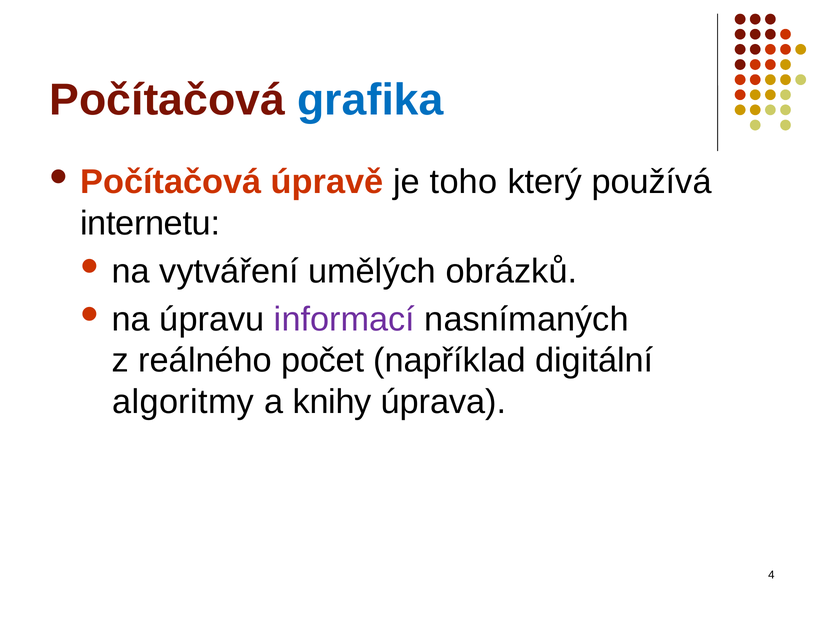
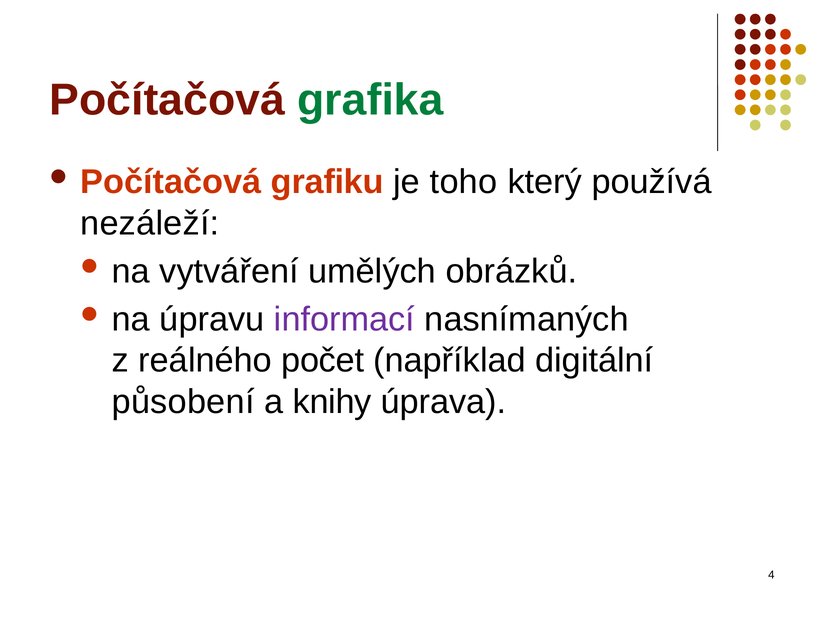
grafika colour: blue -> green
úpravě: úpravě -> grafiku
internetu: internetu -> nezáleží
algoritmy: algoritmy -> působení
